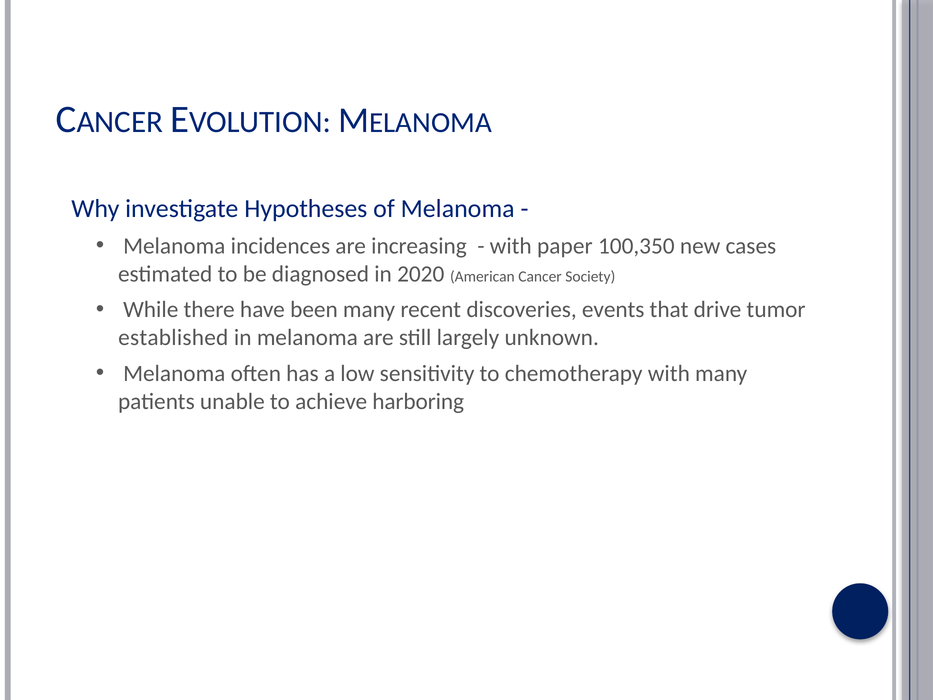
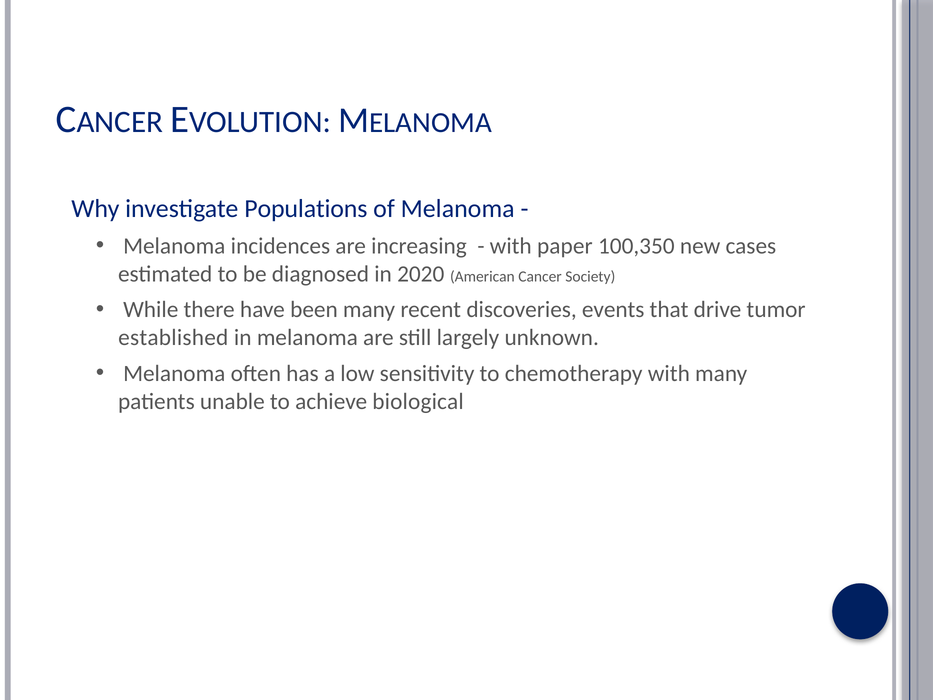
Hypotheses: Hypotheses -> Populations
harboring: harboring -> biological
